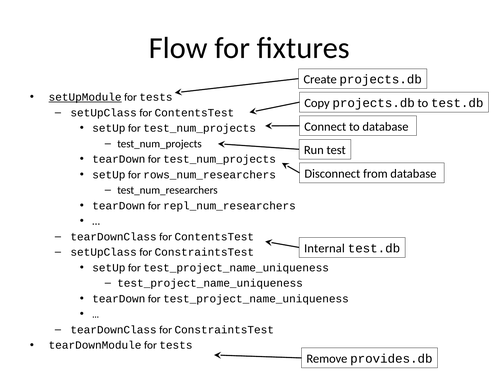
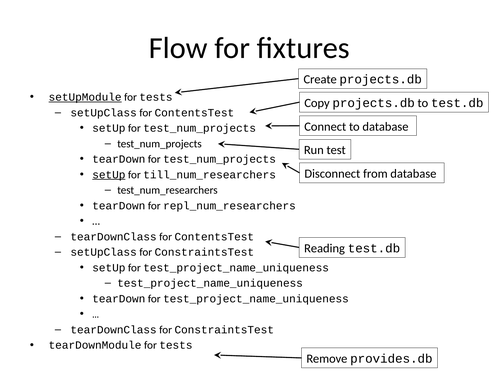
setUp at (109, 175) underline: none -> present
rows_num_researchers: rows_num_researchers -> till_num_researchers
Internal: Internal -> Reading
